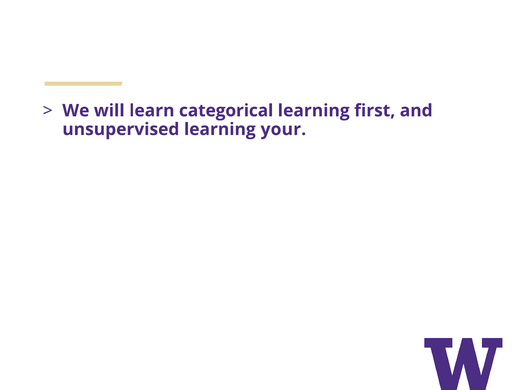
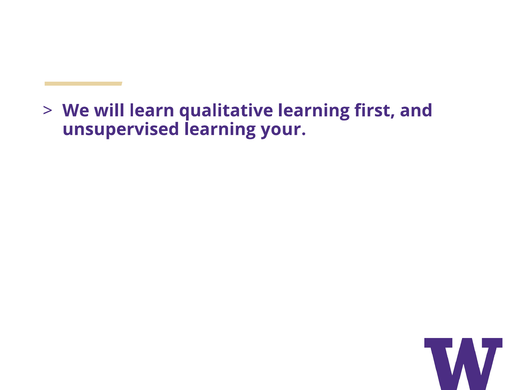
categorical: categorical -> qualitative
